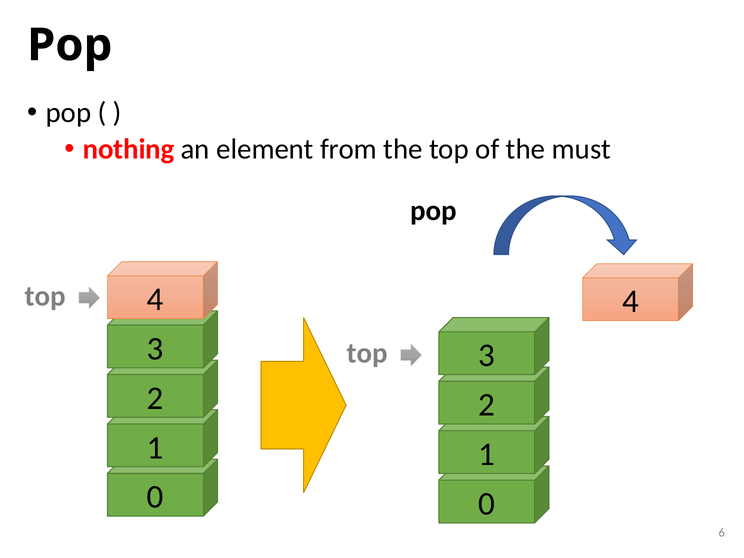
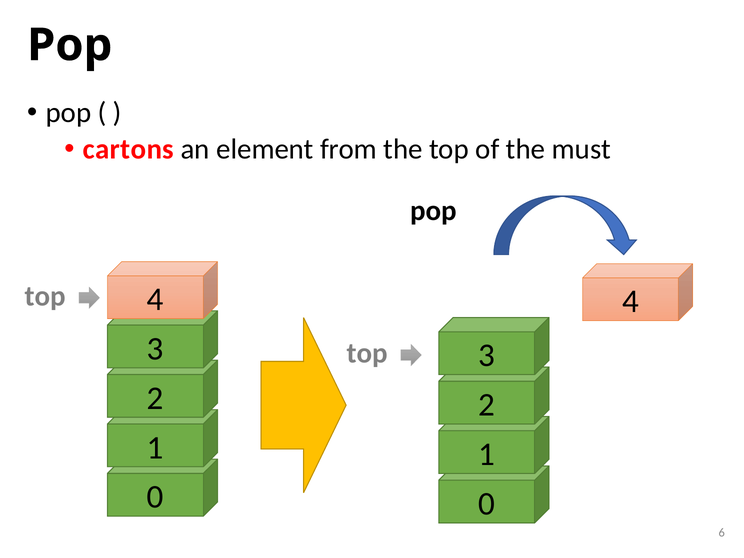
nothing: nothing -> cartons
